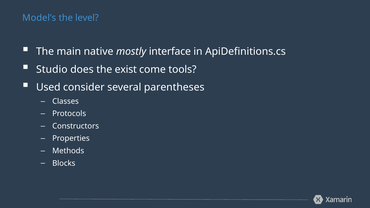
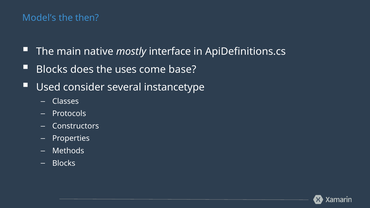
level: level -> then
Studio at (52, 69): Studio -> Blocks
exist: exist -> uses
tools: tools -> base
parentheses: parentheses -> instancetype
